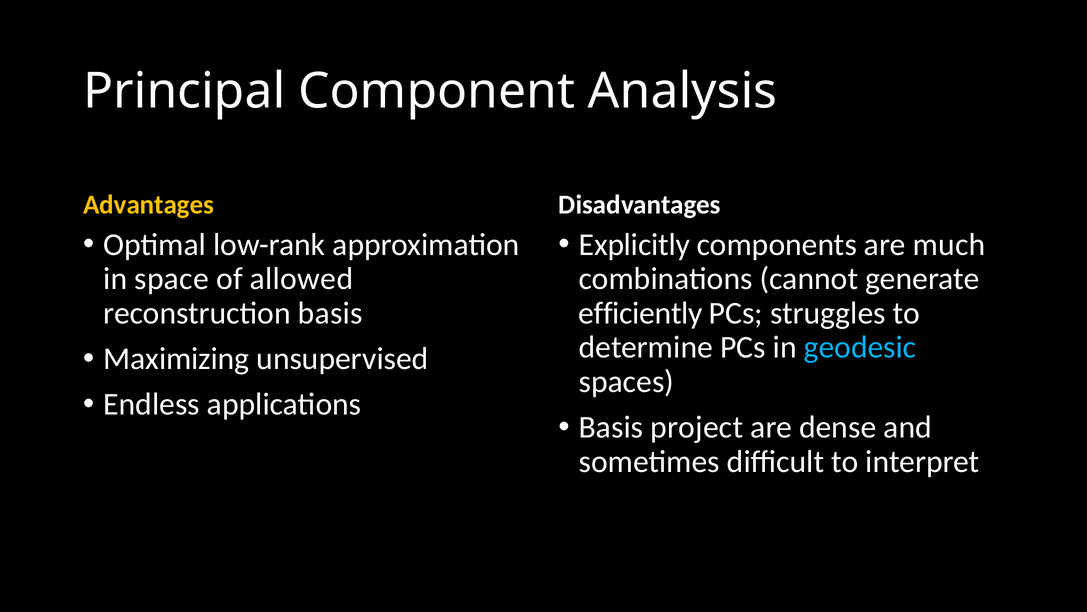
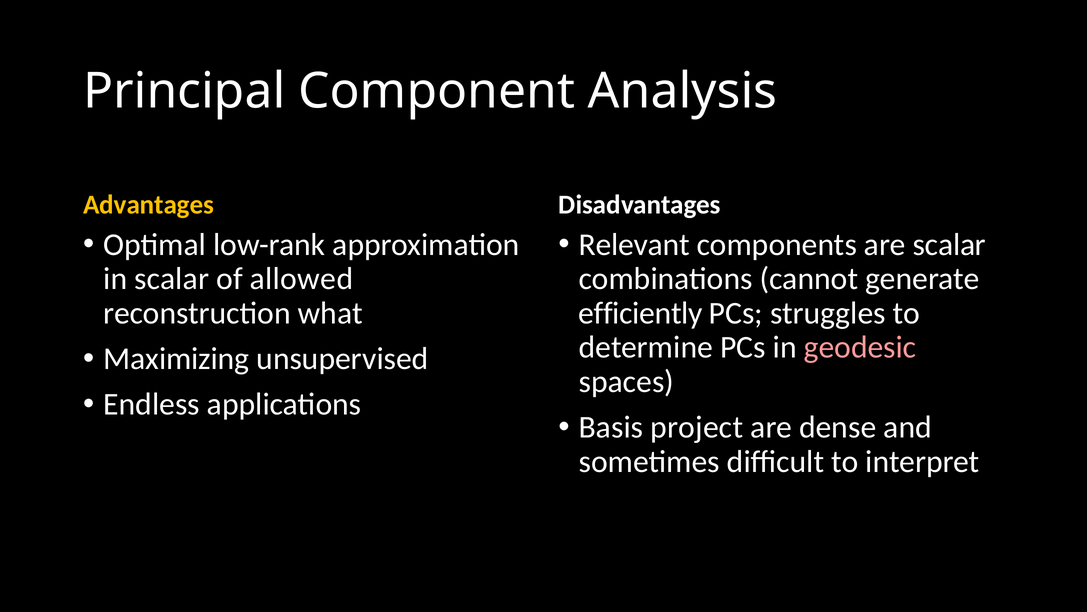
Explicitly: Explicitly -> Relevant
are much: much -> scalar
in space: space -> scalar
reconstruction basis: basis -> what
geodesic colour: light blue -> pink
